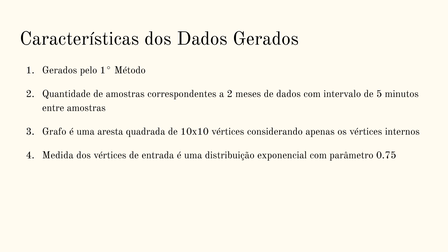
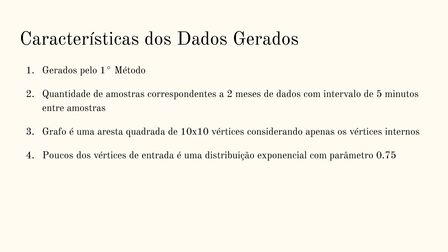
Medida: Medida -> Poucos
